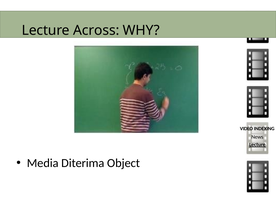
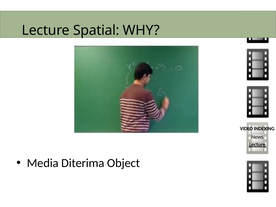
Across: Across -> Spatial
